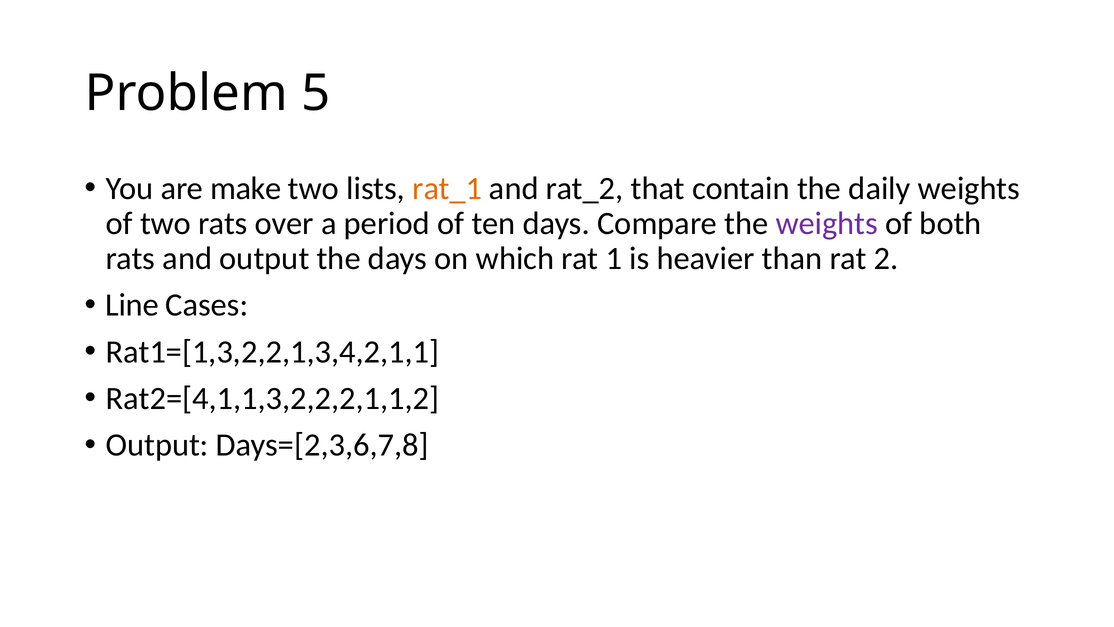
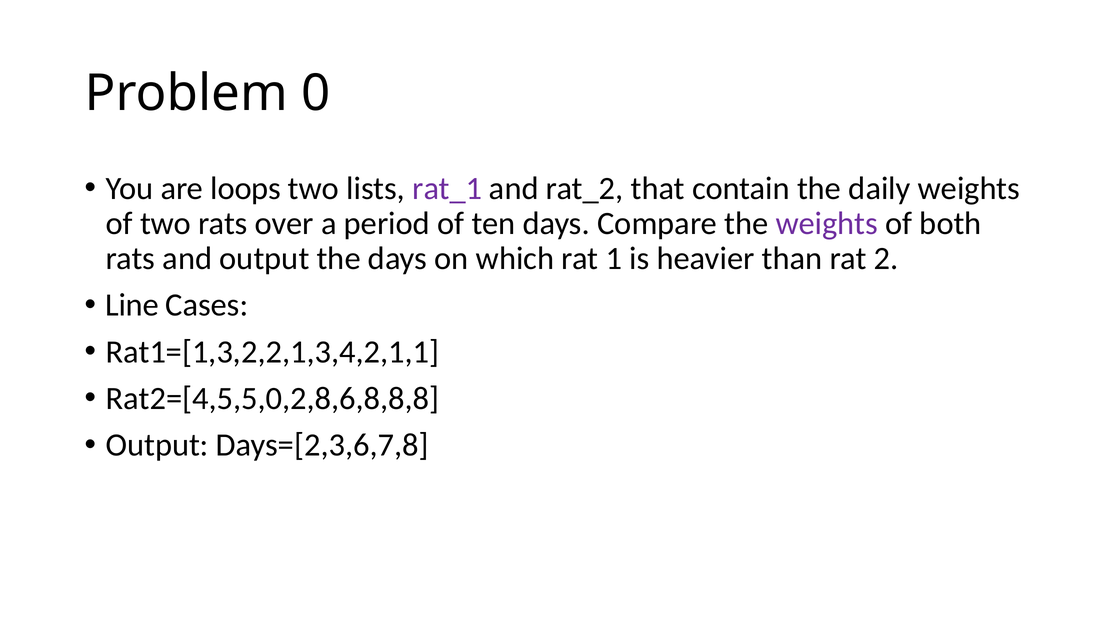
5: 5 -> 0
make: make -> loops
rat_1 colour: orange -> purple
Rat2=[4,1,1,3,2,2,2,1,1,2: Rat2=[4,1,1,3,2,2,2,1,1,2 -> Rat2=[4,5,5,0,2,8,6,8,8,8
